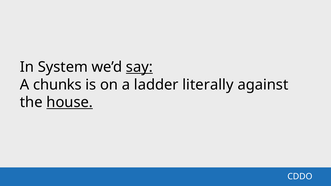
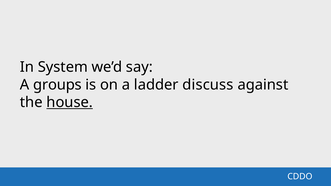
say underline: present -> none
chunks: chunks -> groups
literally: literally -> discuss
